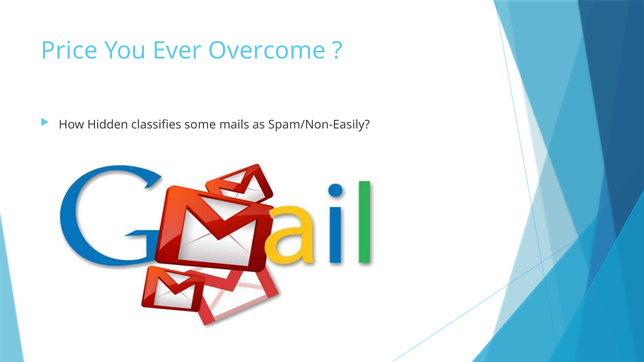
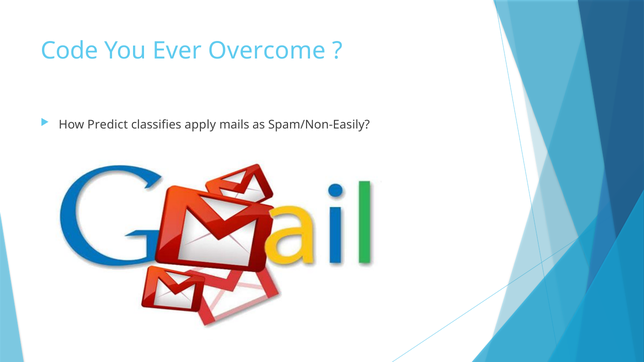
Price: Price -> Code
Hidden: Hidden -> Predict
some: some -> apply
